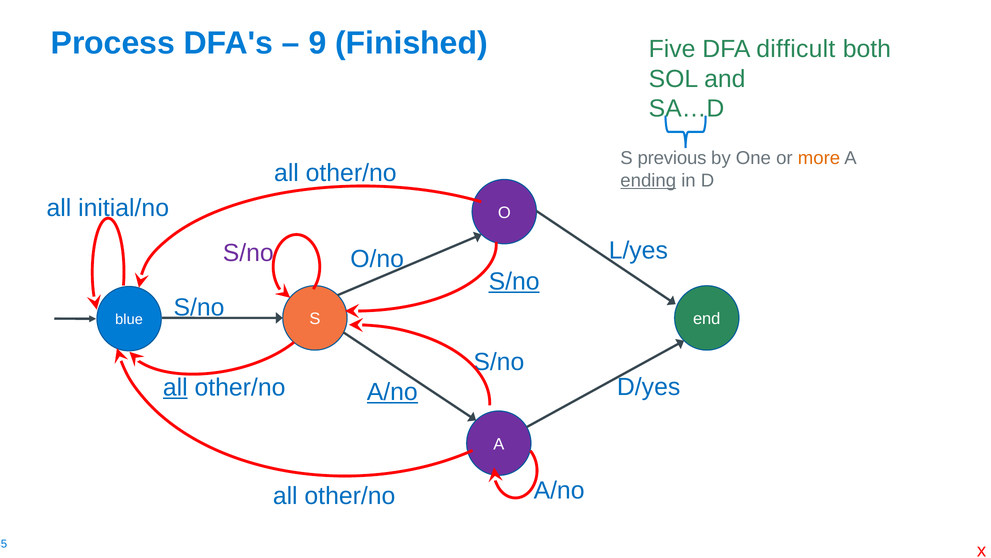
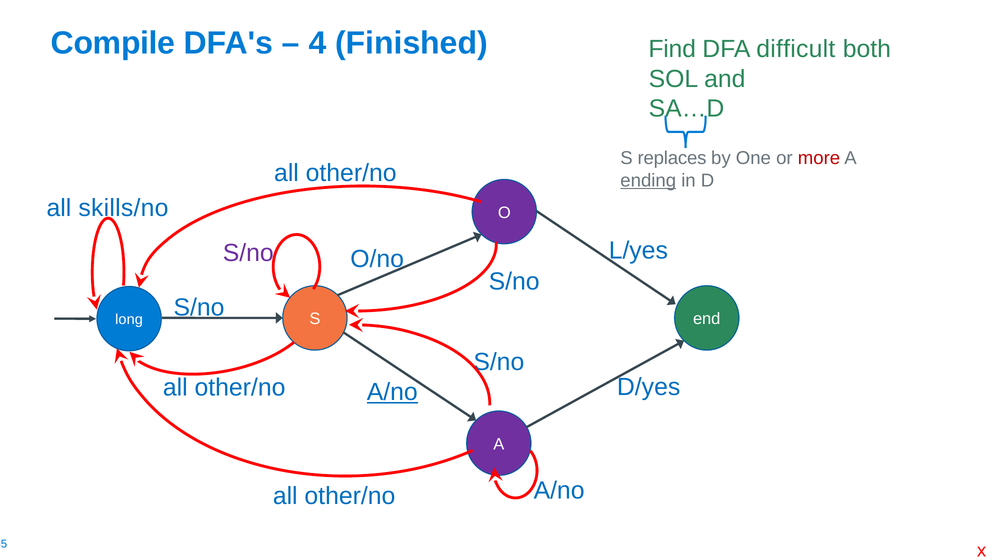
Process: Process -> Compile
9: 9 -> 4
Five: Five -> Find
previous: previous -> replaces
more colour: orange -> red
initial/no: initial/no -> skills/no
S/no at (514, 281) underline: present -> none
blue: blue -> long
all at (175, 387) underline: present -> none
